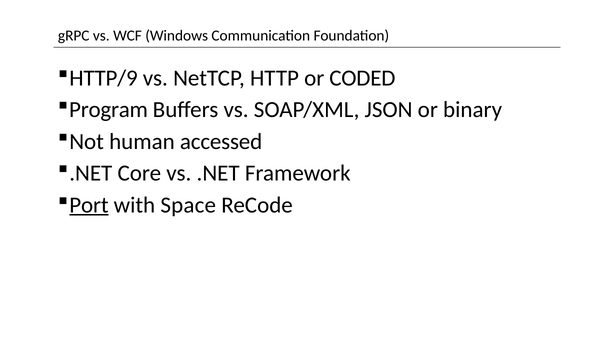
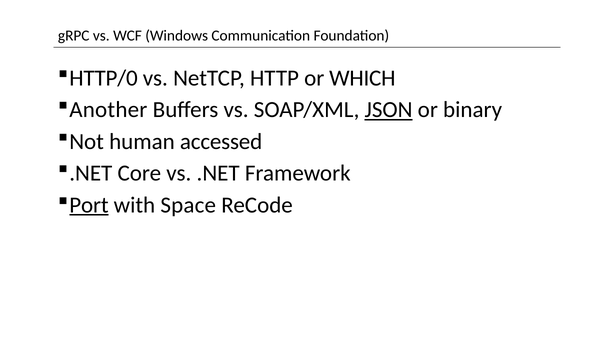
HTTP/9: HTTP/9 -> HTTP/0
CODED: CODED -> WHICH
Program: Program -> Another
JSON underline: none -> present
